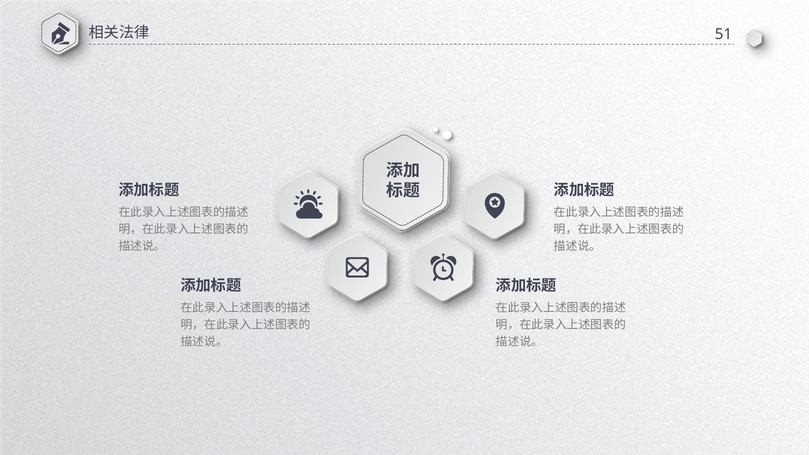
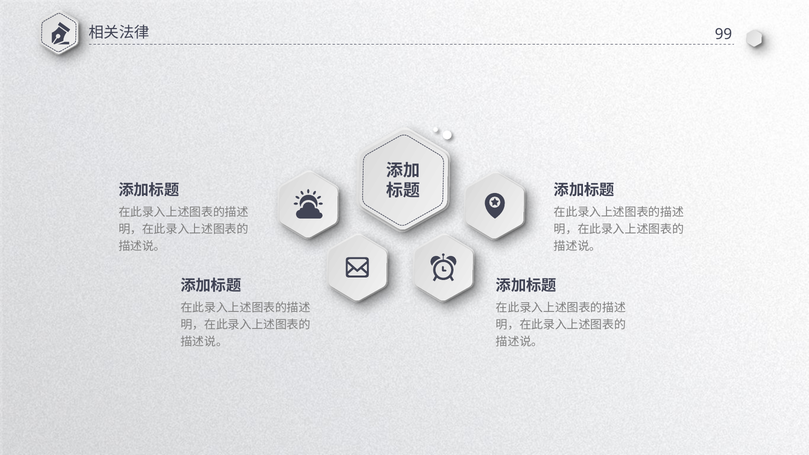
51: 51 -> 99
